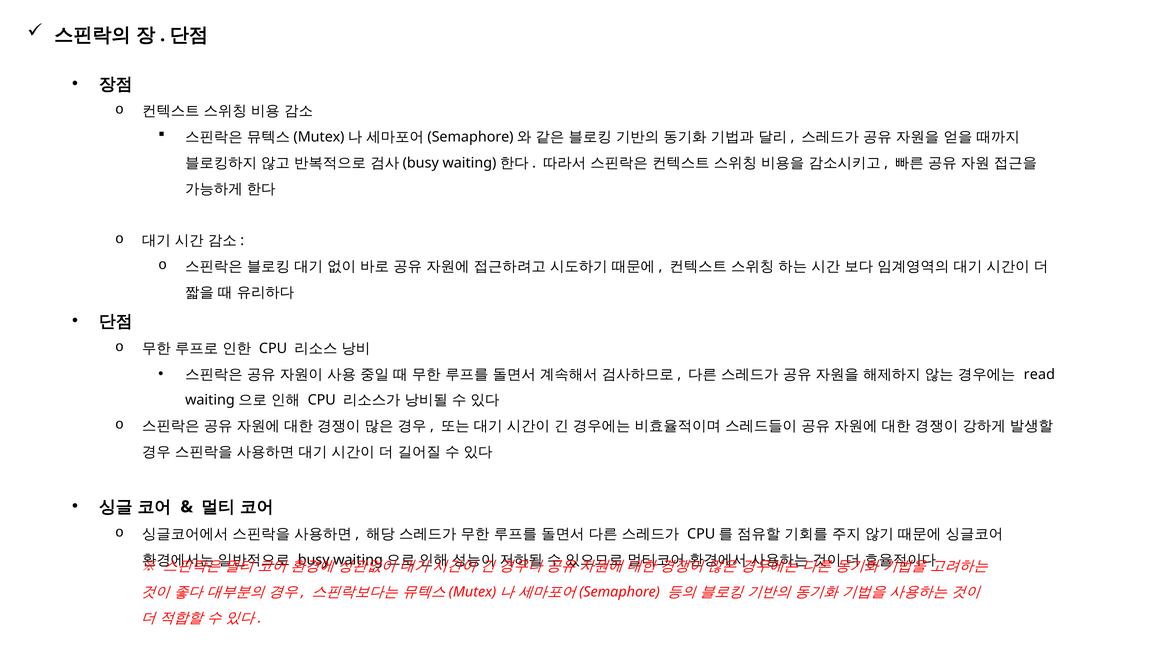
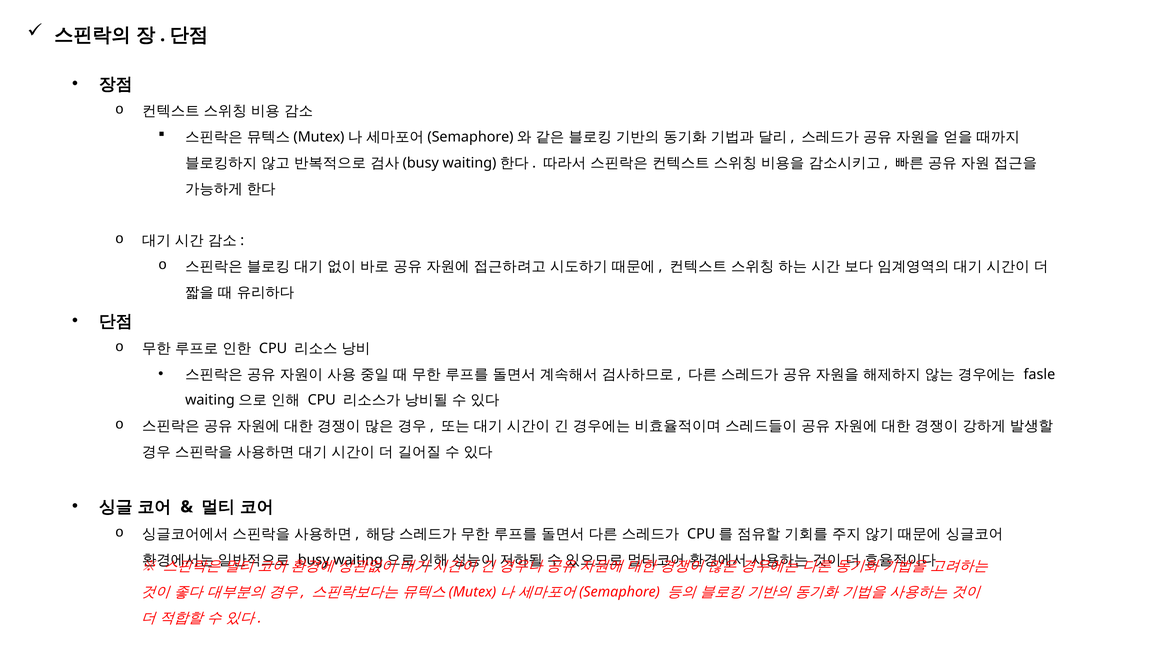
read: read -> fasle
